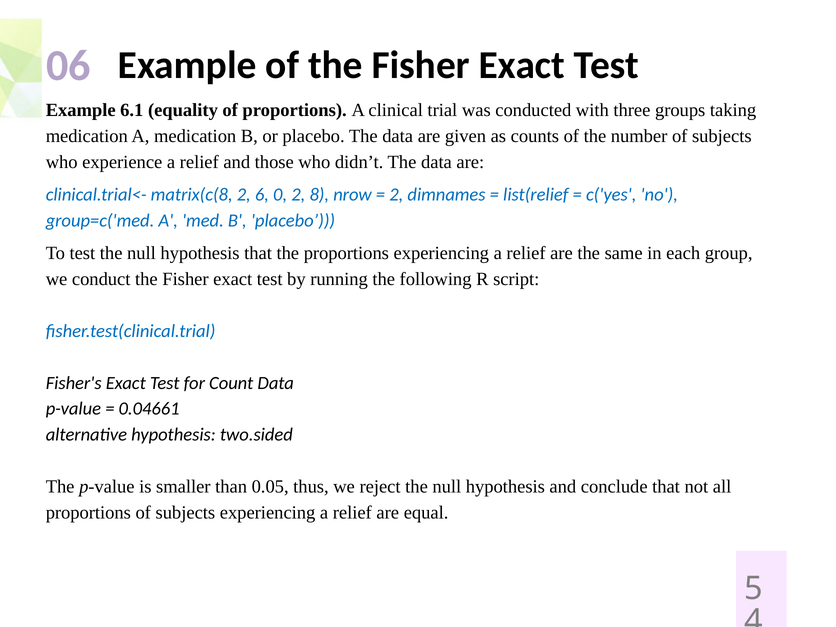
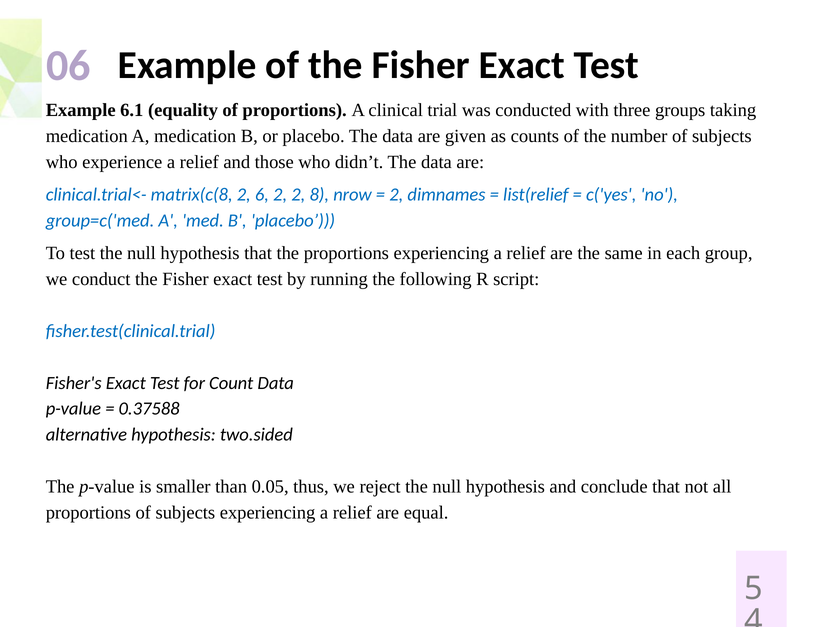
6 0: 0 -> 2
0.04661: 0.04661 -> 0.37588
